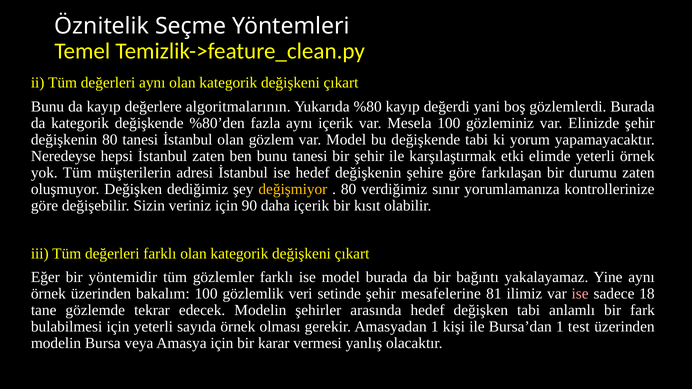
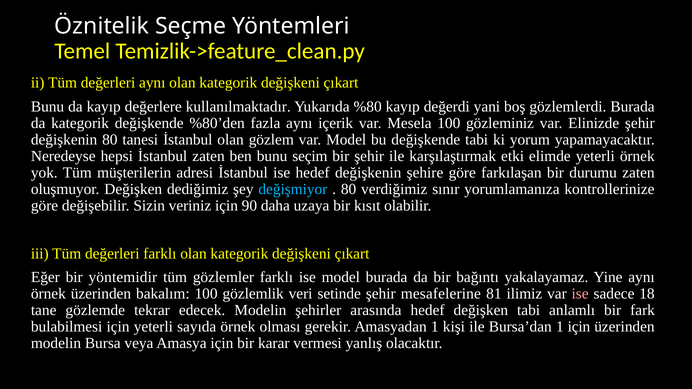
algoritmalarının: algoritmalarının -> kullanılmaktadır
bunu tanesi: tanesi -> seçim
değişmiyor colour: yellow -> light blue
daha içerik: içerik -> uzaya
1 test: test -> için
